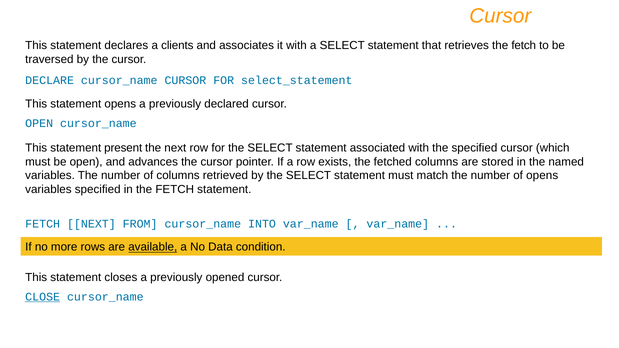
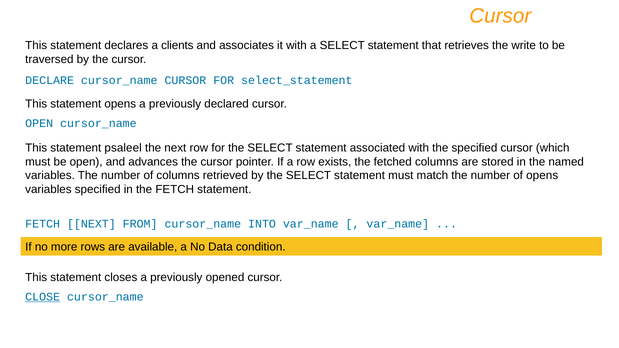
retrieves the fetch: fetch -> write
present: present -> psaleel
available underline: present -> none
